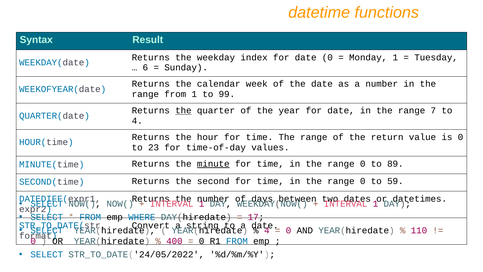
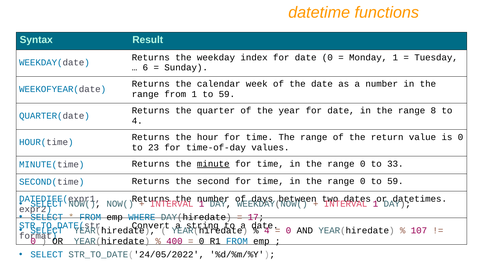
1 to 99: 99 -> 59
the at (183, 110) underline: present -> none
7: 7 -> 8
89: 89 -> 33
110: 110 -> 107
